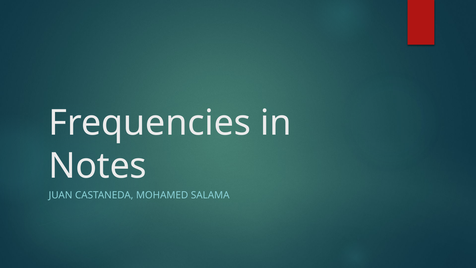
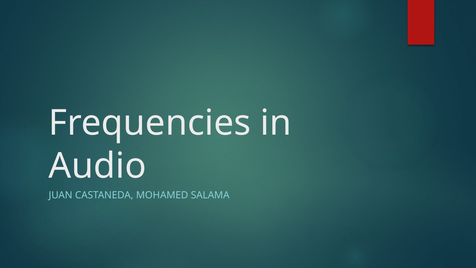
Notes: Notes -> Audio
